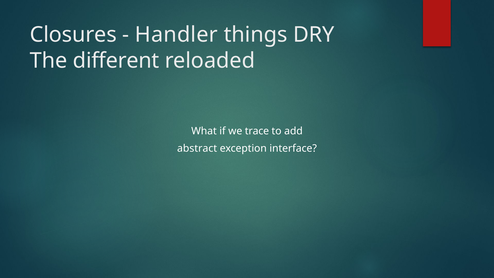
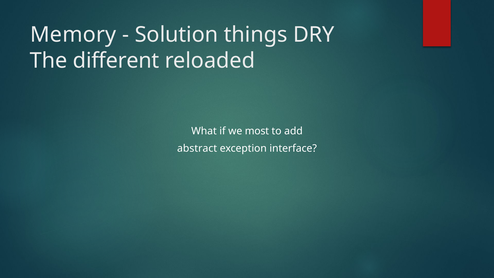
Closures: Closures -> Memory
Handler: Handler -> Solution
trace: trace -> most
